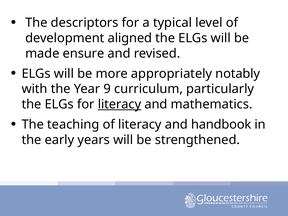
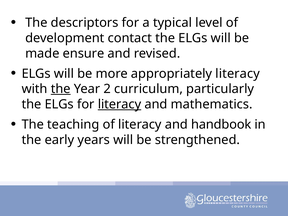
aligned: aligned -> contact
appropriately notably: notably -> literacy
the at (61, 89) underline: none -> present
9: 9 -> 2
